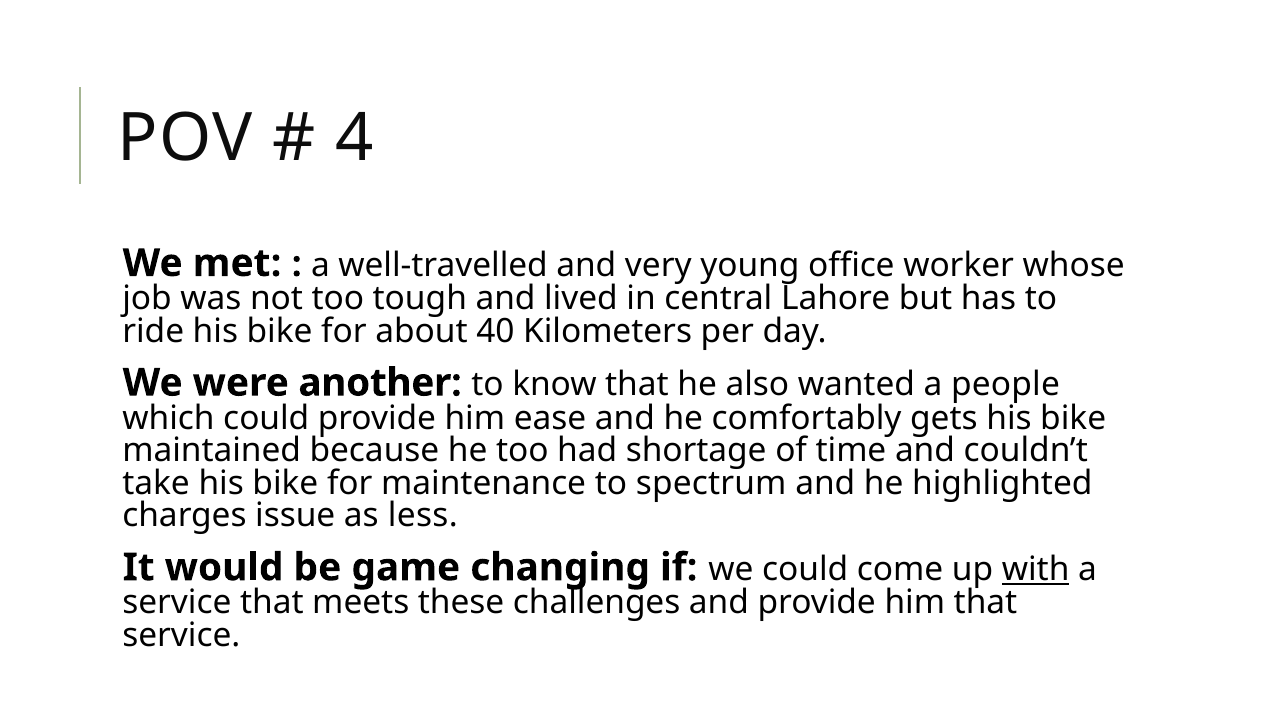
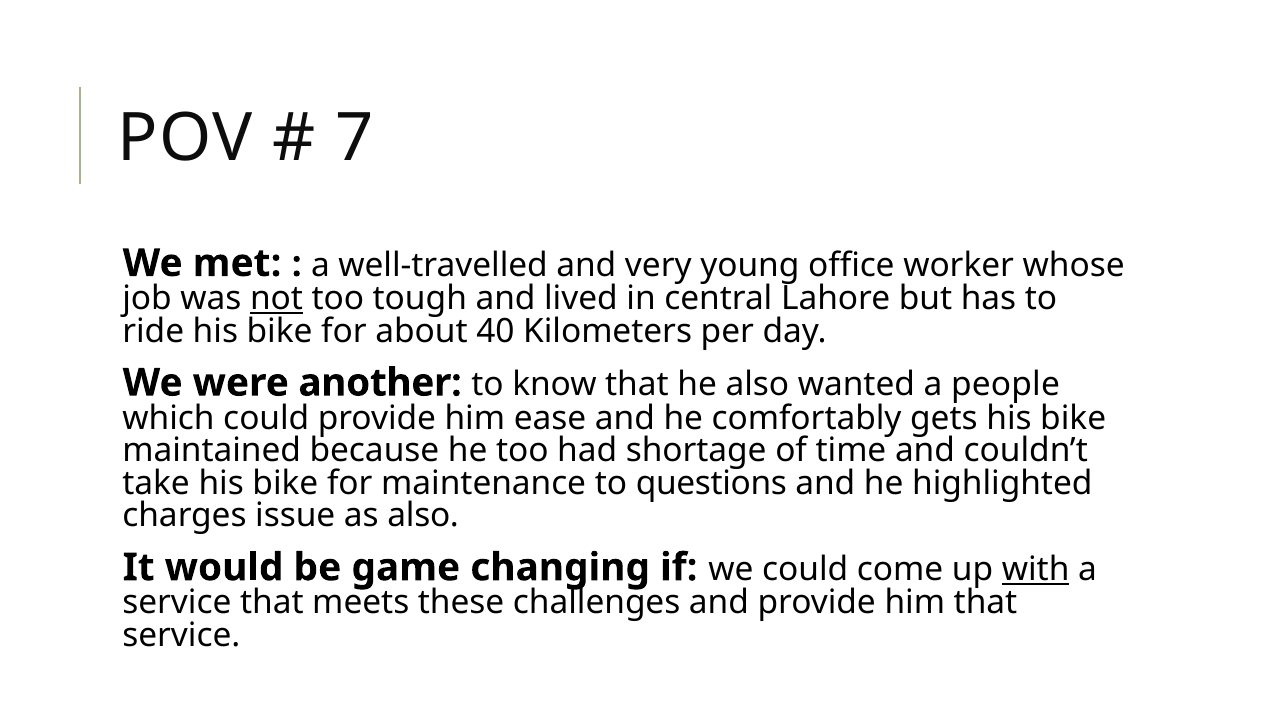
4: 4 -> 7
not underline: none -> present
spectrum: spectrum -> questions
as less: less -> also
